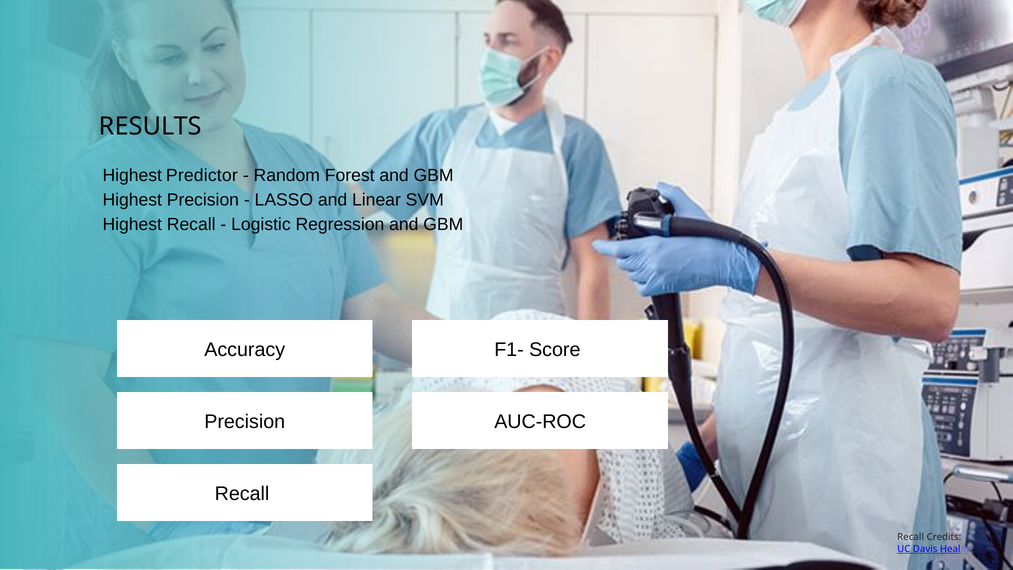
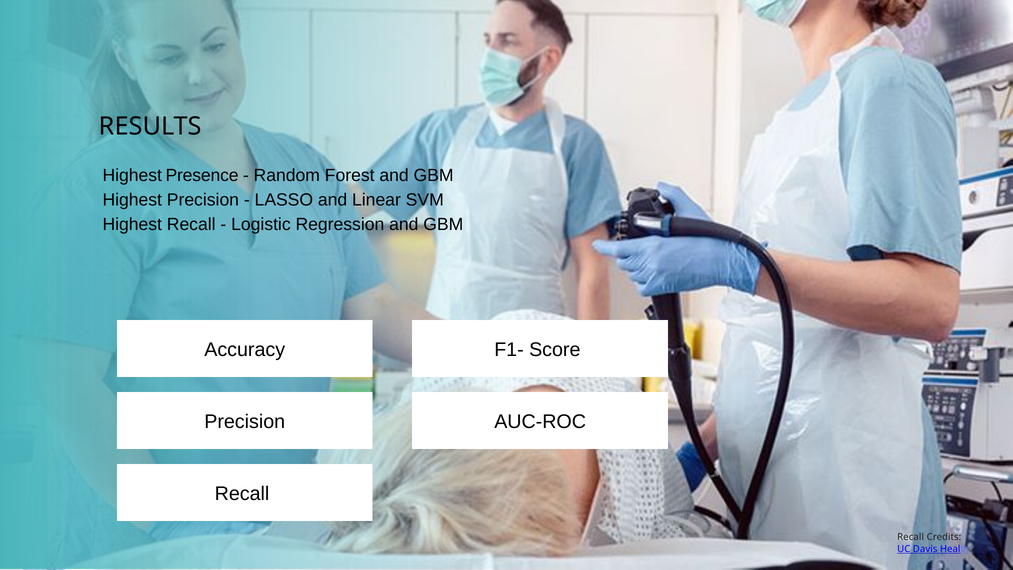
Predictor: Predictor -> Presence
